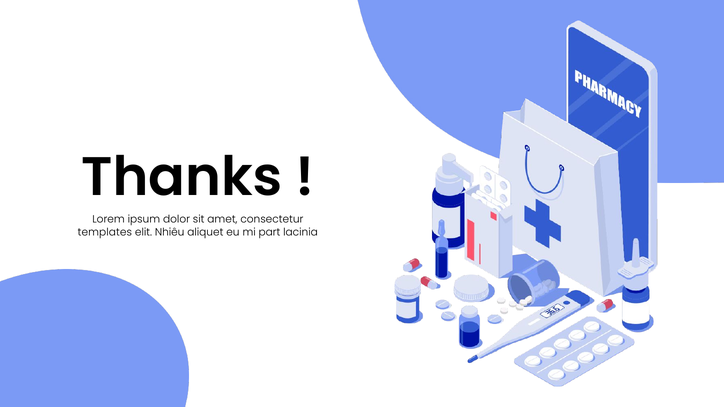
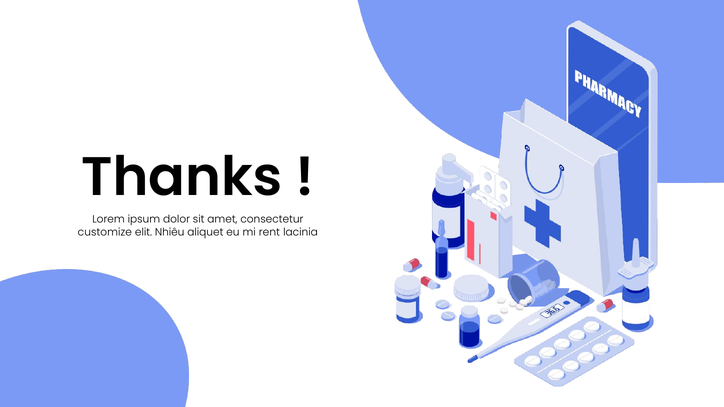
templates: templates -> customize
part: part -> rent
